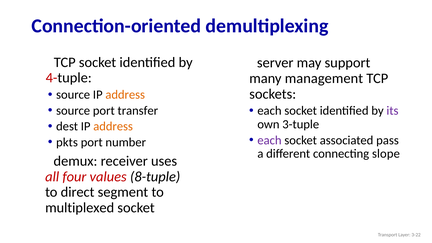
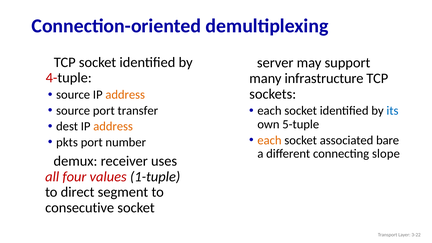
management: management -> infrastructure
its colour: purple -> blue
3-tuple: 3-tuple -> 5-tuple
each at (269, 140) colour: purple -> orange
pass: pass -> bare
8-tuple: 8-tuple -> 1-tuple
multiplexed: multiplexed -> consecutive
